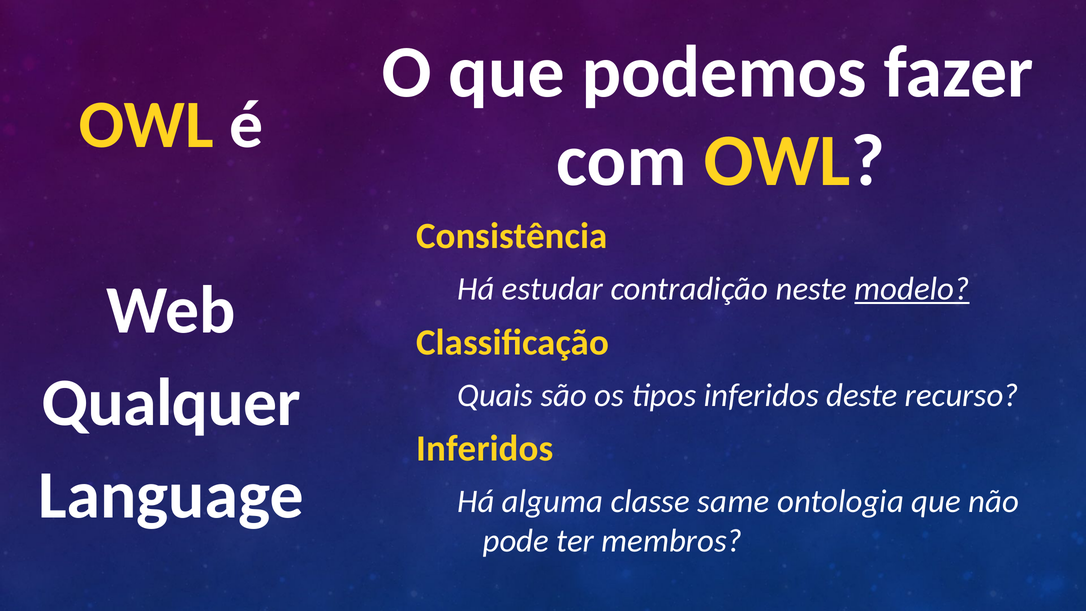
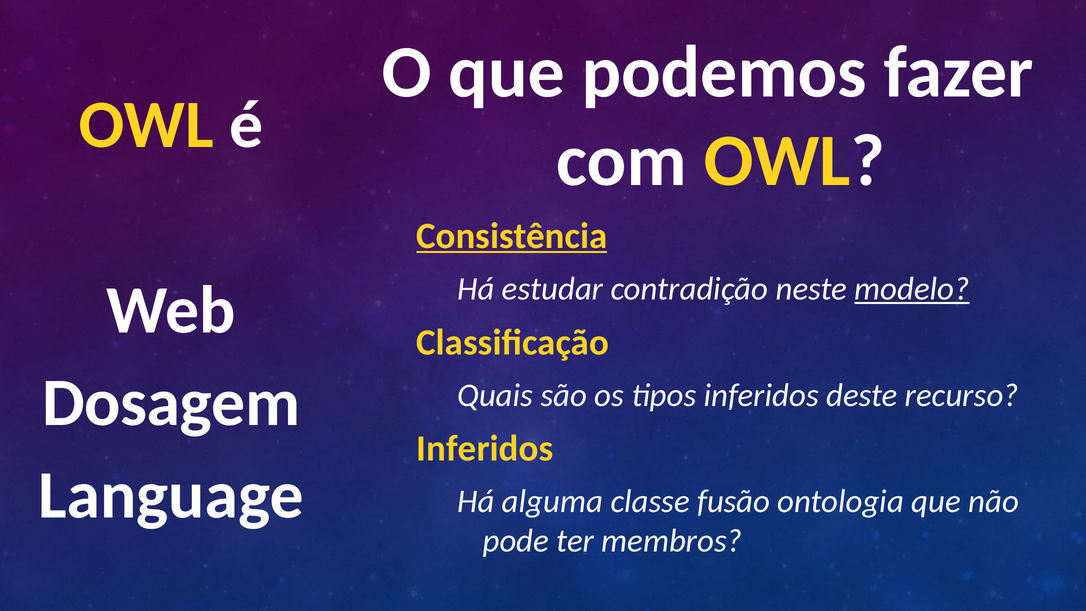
Consistência underline: none -> present
Qualquer: Qualquer -> Dosagem
same: same -> fusão
